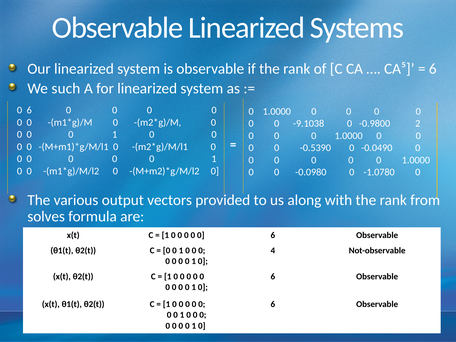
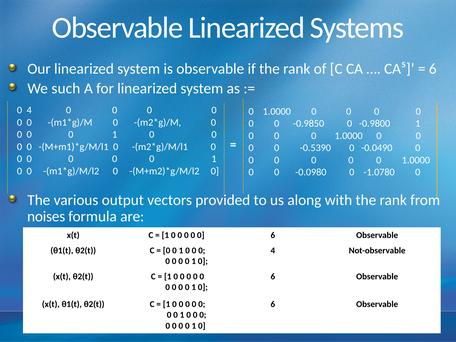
6 at (29, 110): 6 -> 4
-9.1038: -9.1038 -> -0.9850
-0.9800 2: 2 -> 1
solves: solves -> noises
